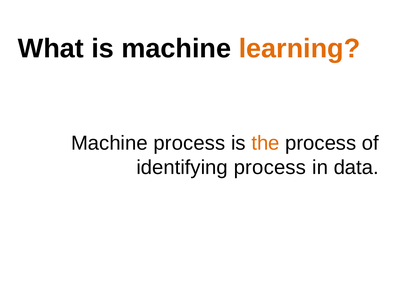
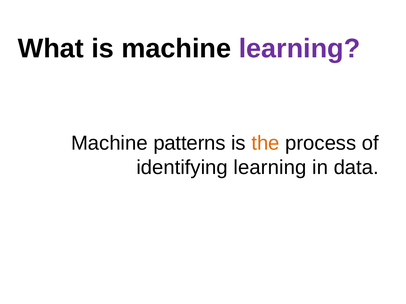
learning at (300, 49) colour: orange -> purple
Machine process: process -> patterns
identifying process: process -> learning
